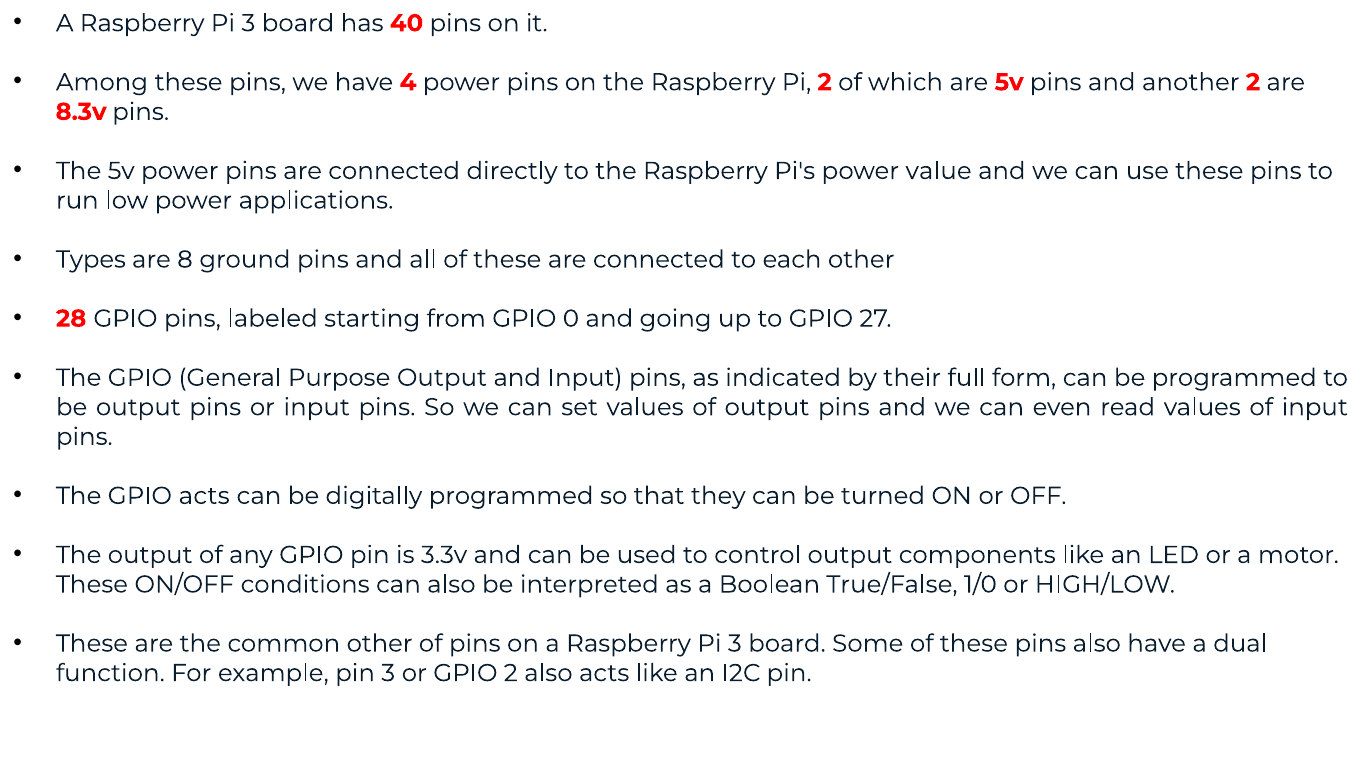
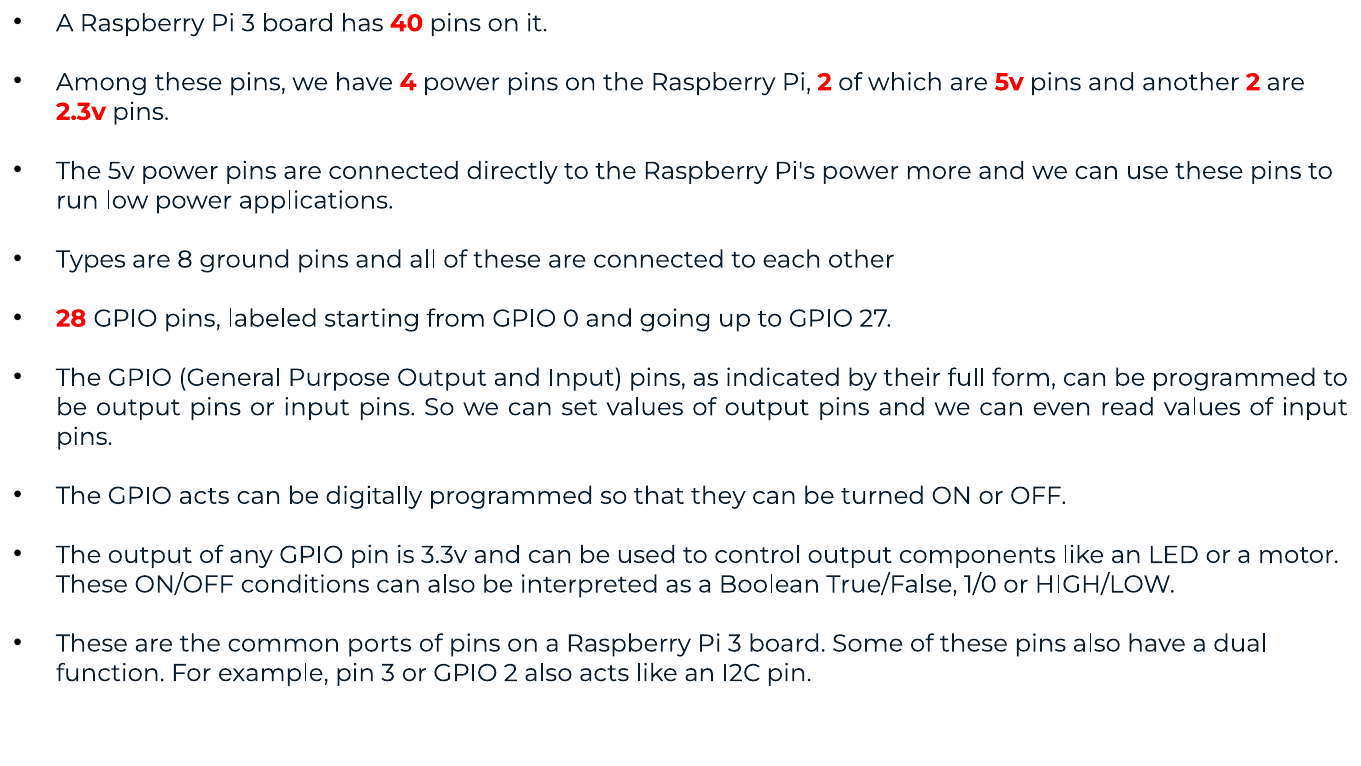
8.3v: 8.3v -> 2.3v
value: value -> more
common other: other -> ports
